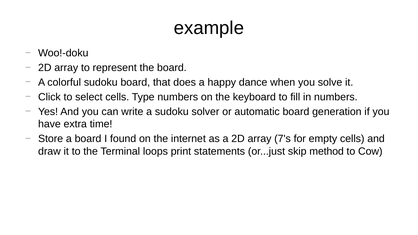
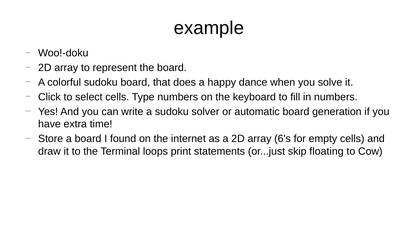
7's: 7's -> 6's
method: method -> floating
